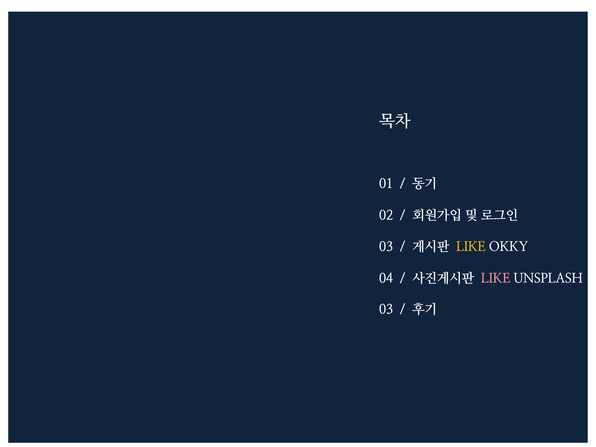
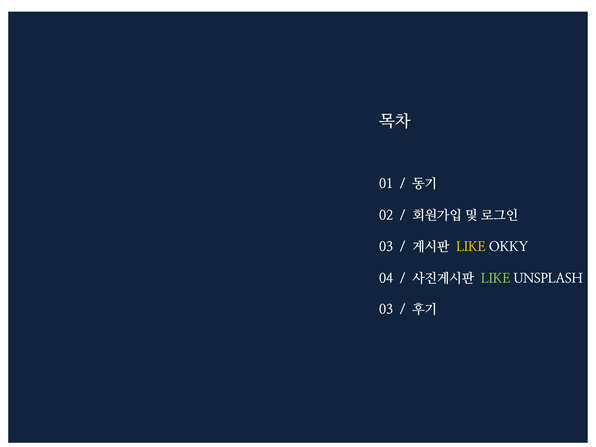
LIKE at (496, 279) colour: pink -> light green
